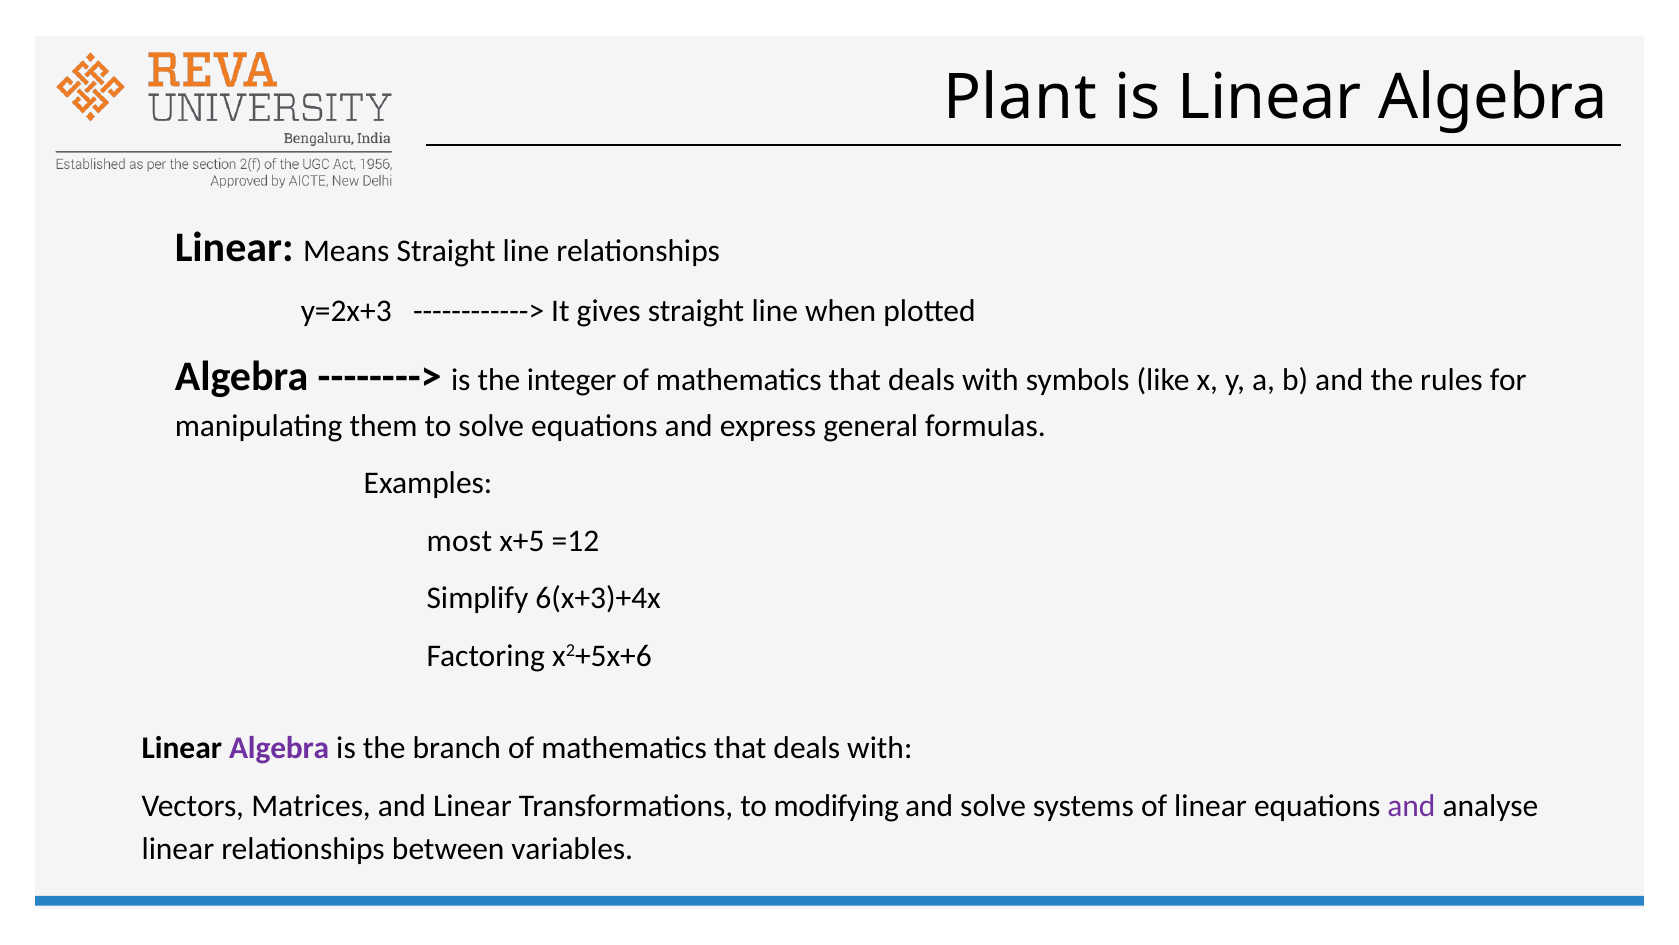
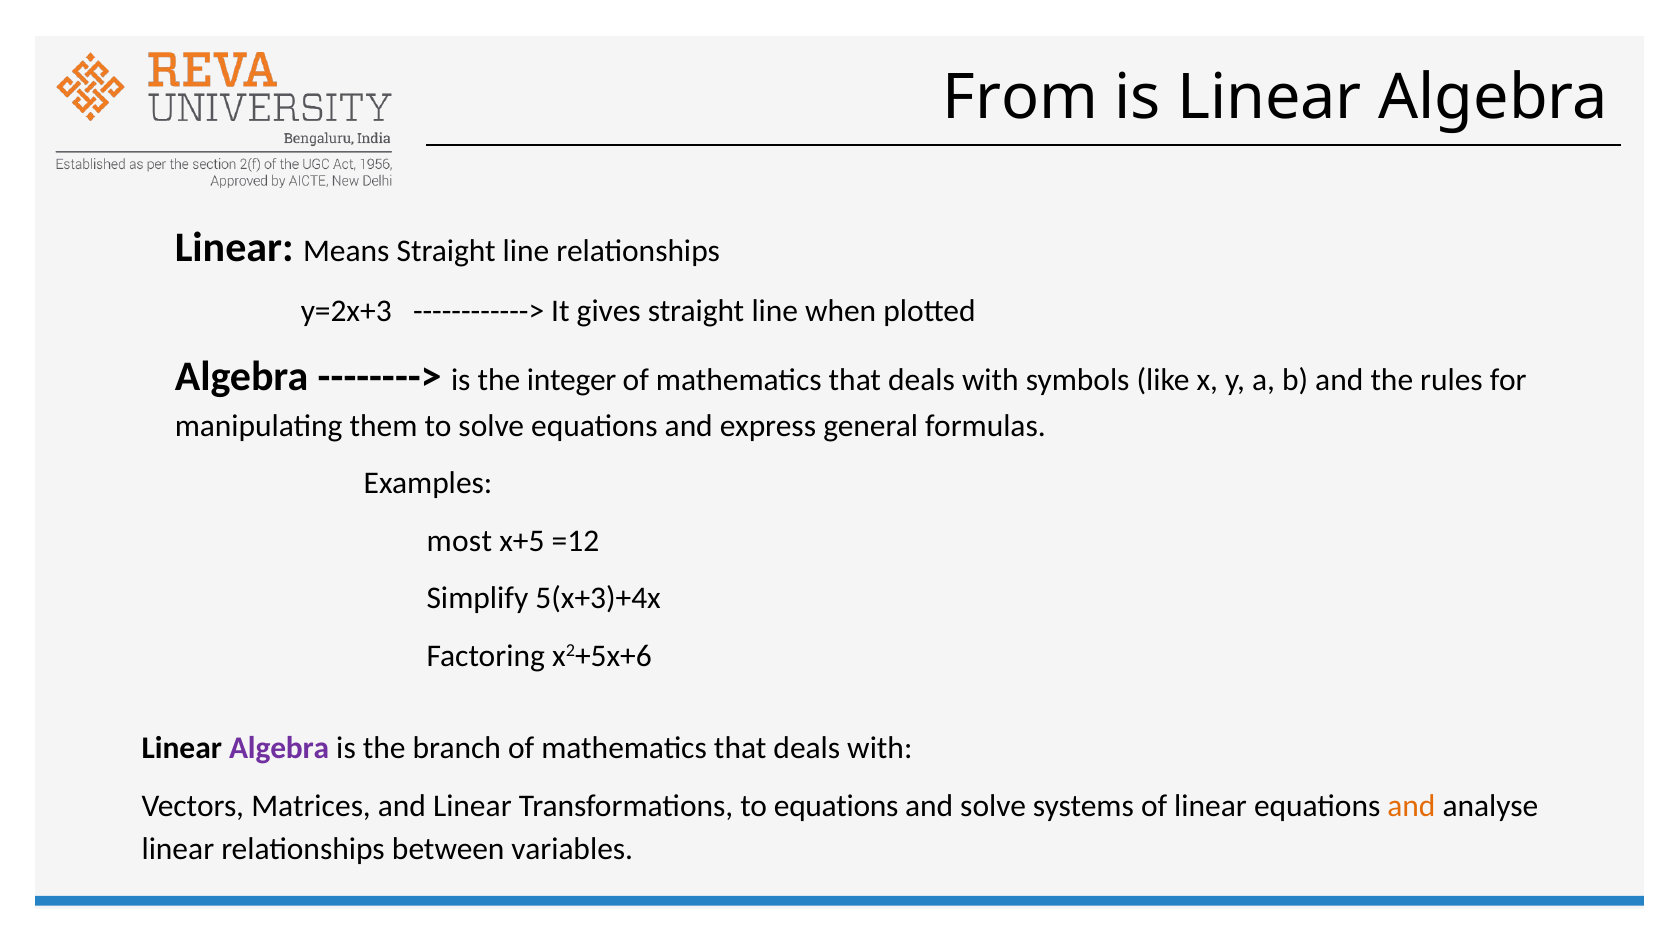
Plant: Plant -> From
6(x+3)+4x: 6(x+3)+4x -> 5(x+3)+4x
to modifying: modifying -> equations
and at (1411, 805) colour: purple -> orange
